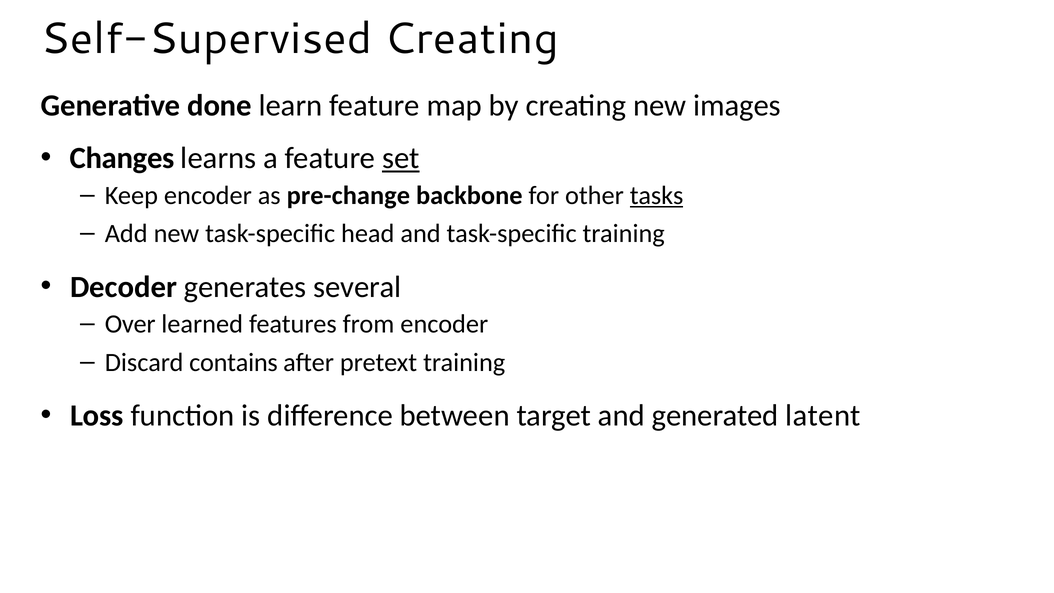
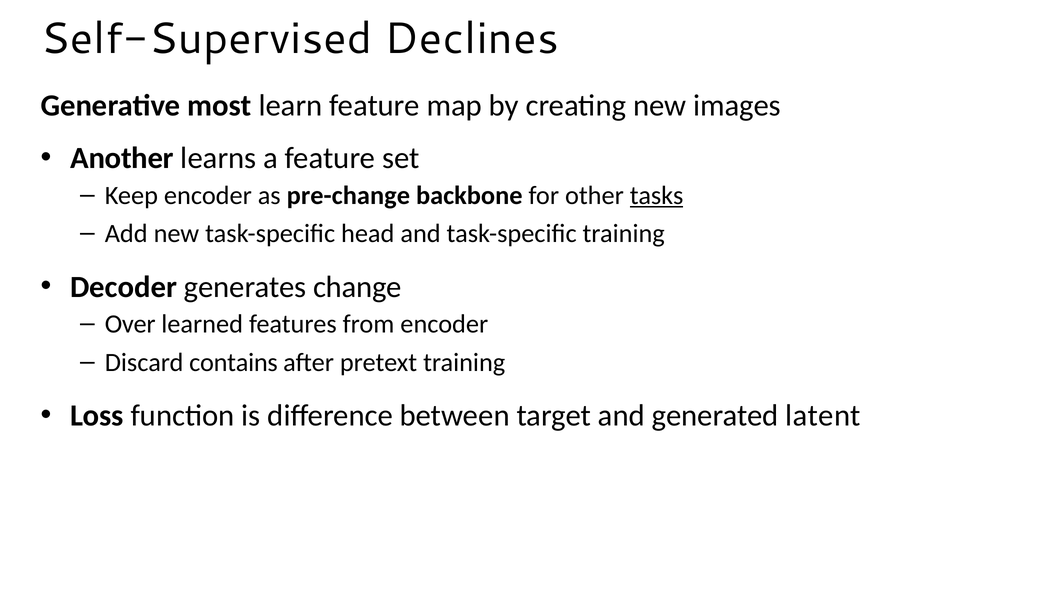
Self-Supervised Creating: Creating -> Declines
done: done -> most
Changes: Changes -> Another
set underline: present -> none
several: several -> change
